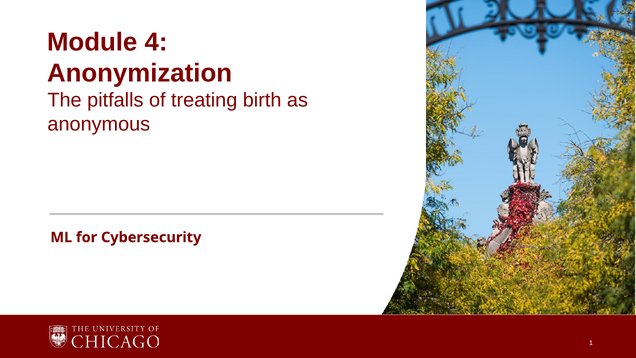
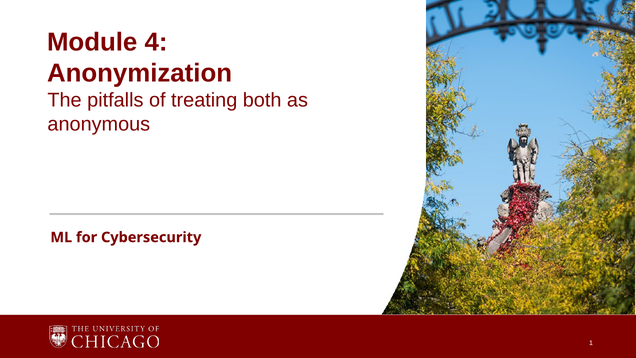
birth: birth -> both
